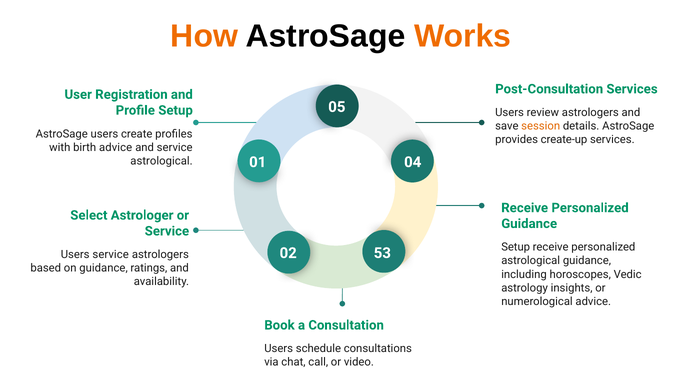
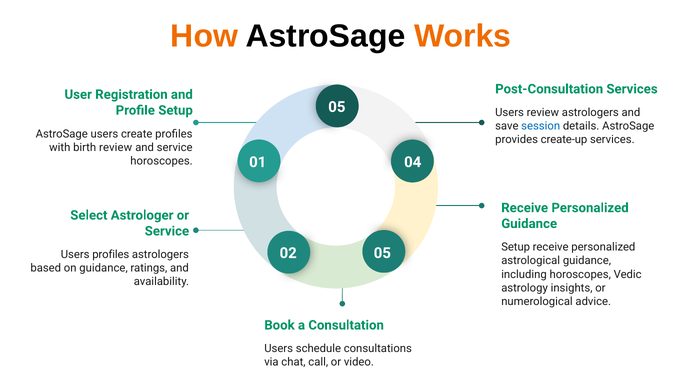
session colour: orange -> blue
birth advice: advice -> review
astrological at (162, 161): astrological -> horoscopes
02 53: 53 -> 05
Users service: service -> profiles
